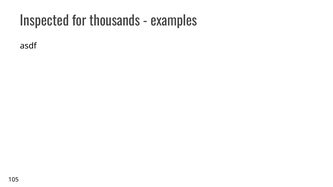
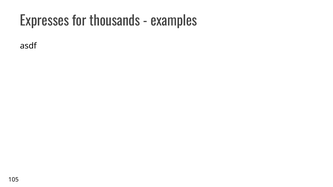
Inspected: Inspected -> Expresses
